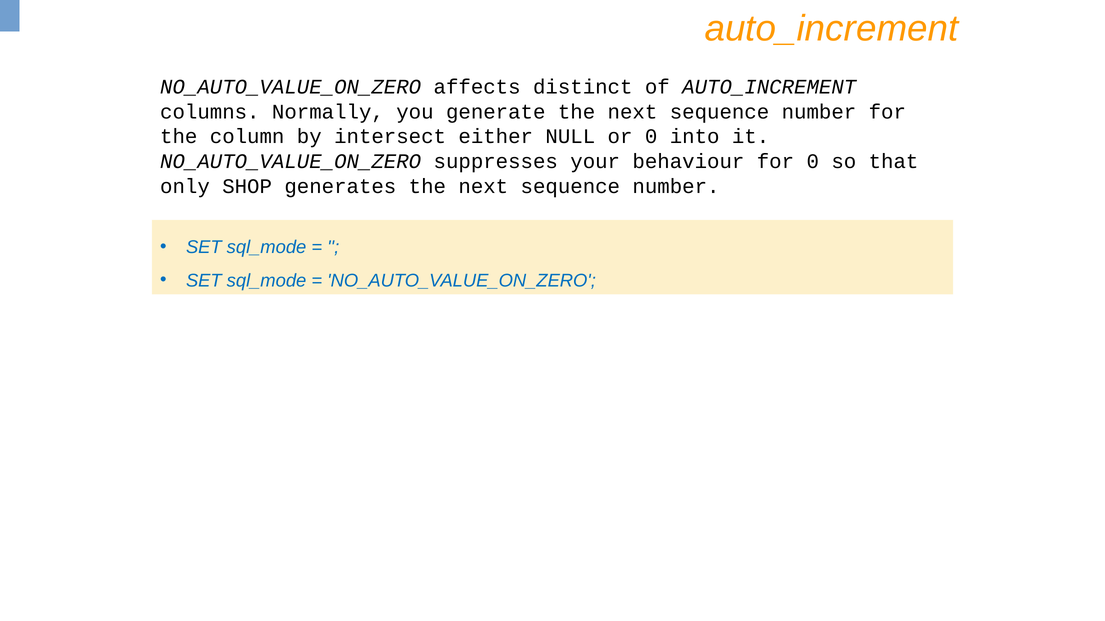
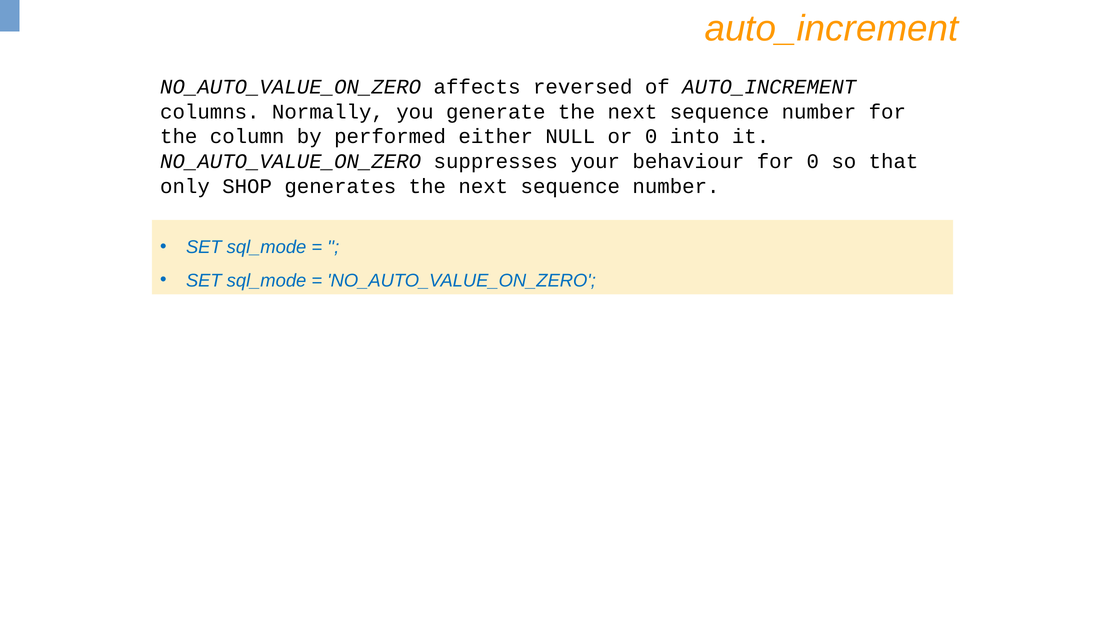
distinct: distinct -> reversed
intersect: intersect -> performed
